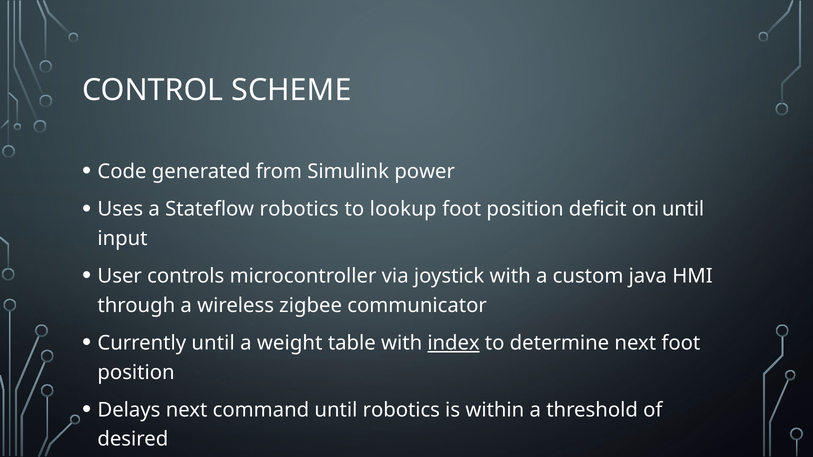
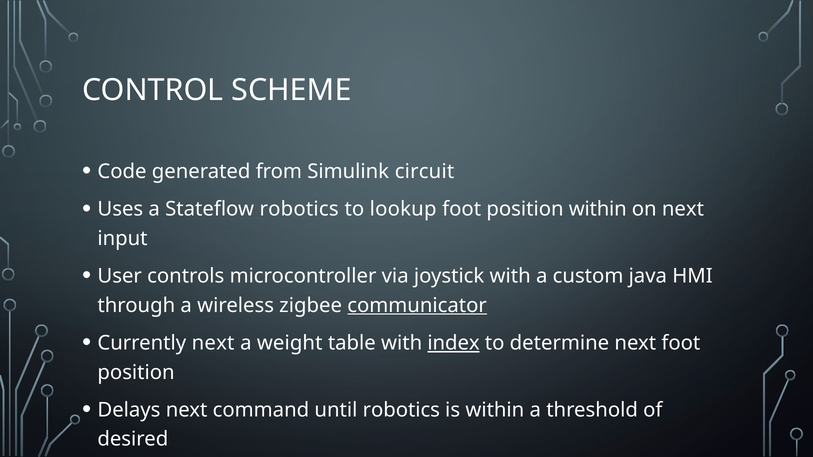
power: power -> circuit
position deficit: deficit -> within
on until: until -> next
communicator underline: none -> present
Currently until: until -> next
